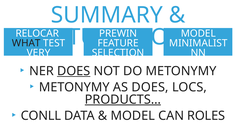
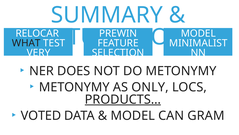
DOES at (74, 71) underline: present -> none
AS DOES: DOES -> ONLY
CONLL: CONLL -> VOTED
ROLES: ROLES -> GRAM
